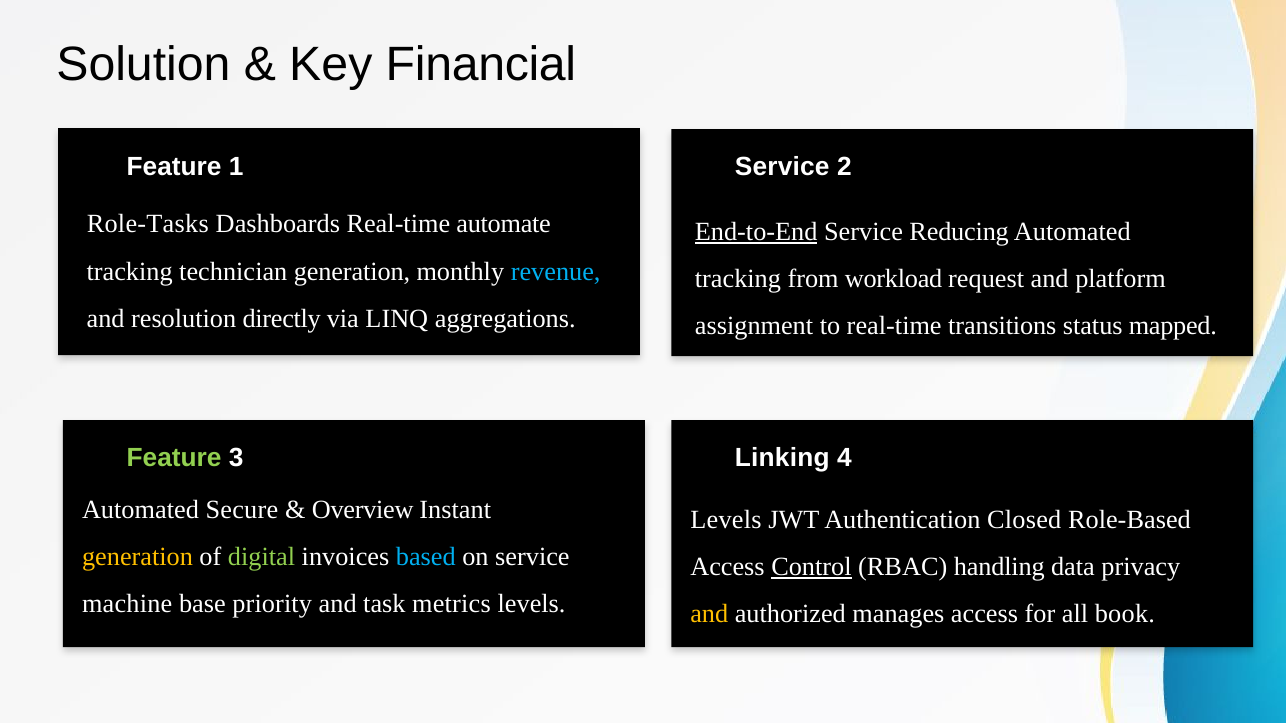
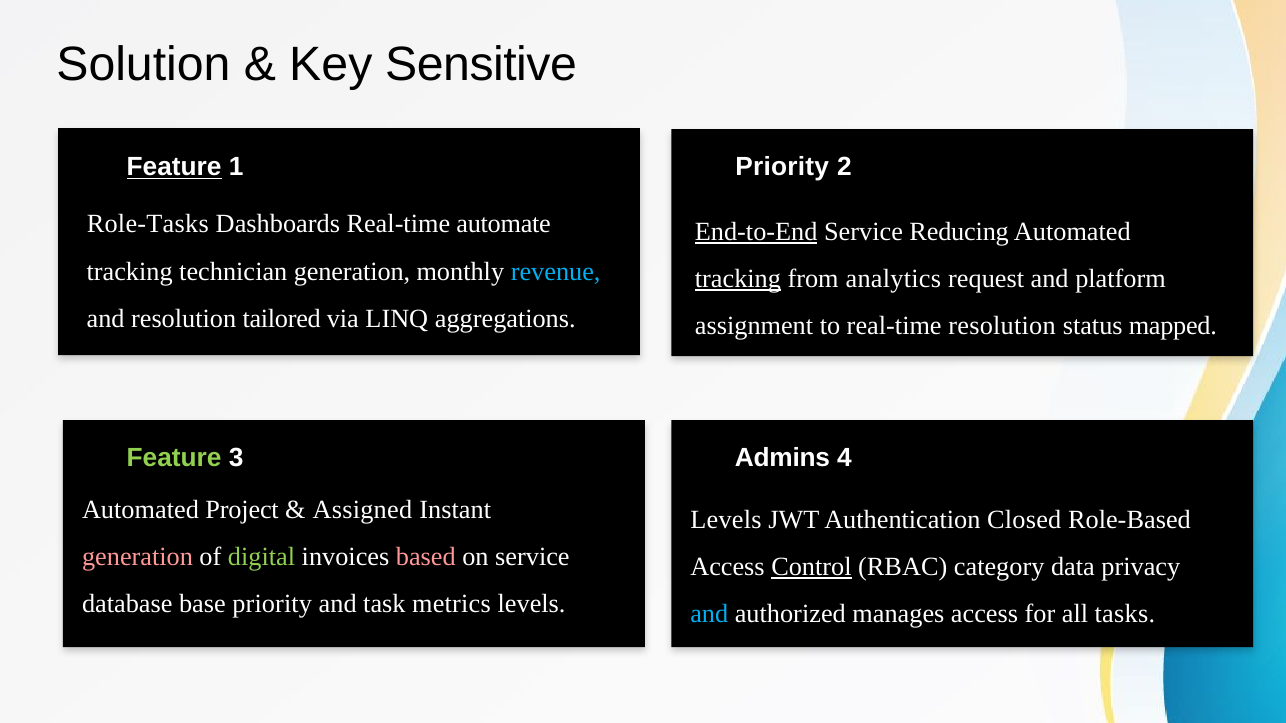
Financial: Financial -> Sensitive
Feature at (174, 167) underline: none -> present
Service at (782, 167): Service -> Priority
tracking at (738, 279) underline: none -> present
workload: workload -> analytics
directly: directly -> tailored
real-time transitions: transitions -> resolution
Linking: Linking -> Admins
Secure: Secure -> Project
Overview: Overview -> Assigned
generation at (137, 557) colour: yellow -> pink
based colour: light blue -> pink
handling: handling -> category
machine: machine -> database
and at (709, 614) colour: yellow -> light blue
book: book -> tasks
